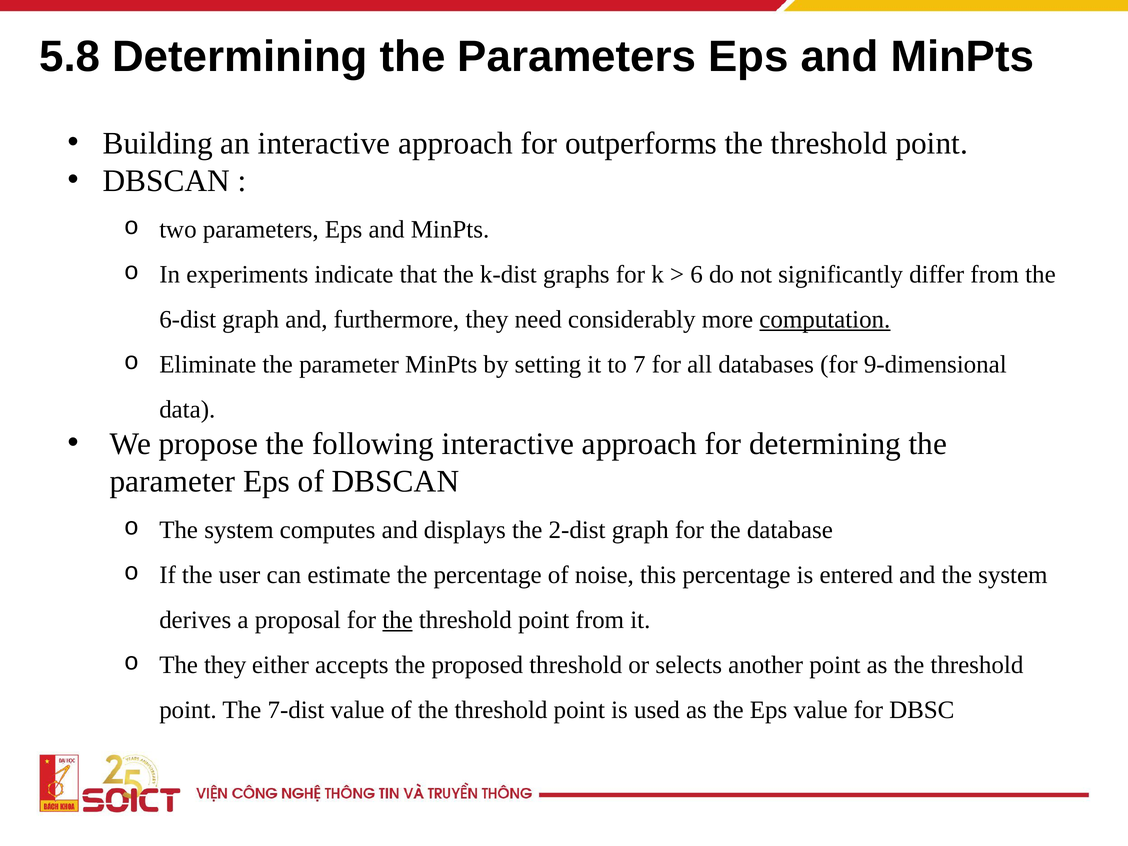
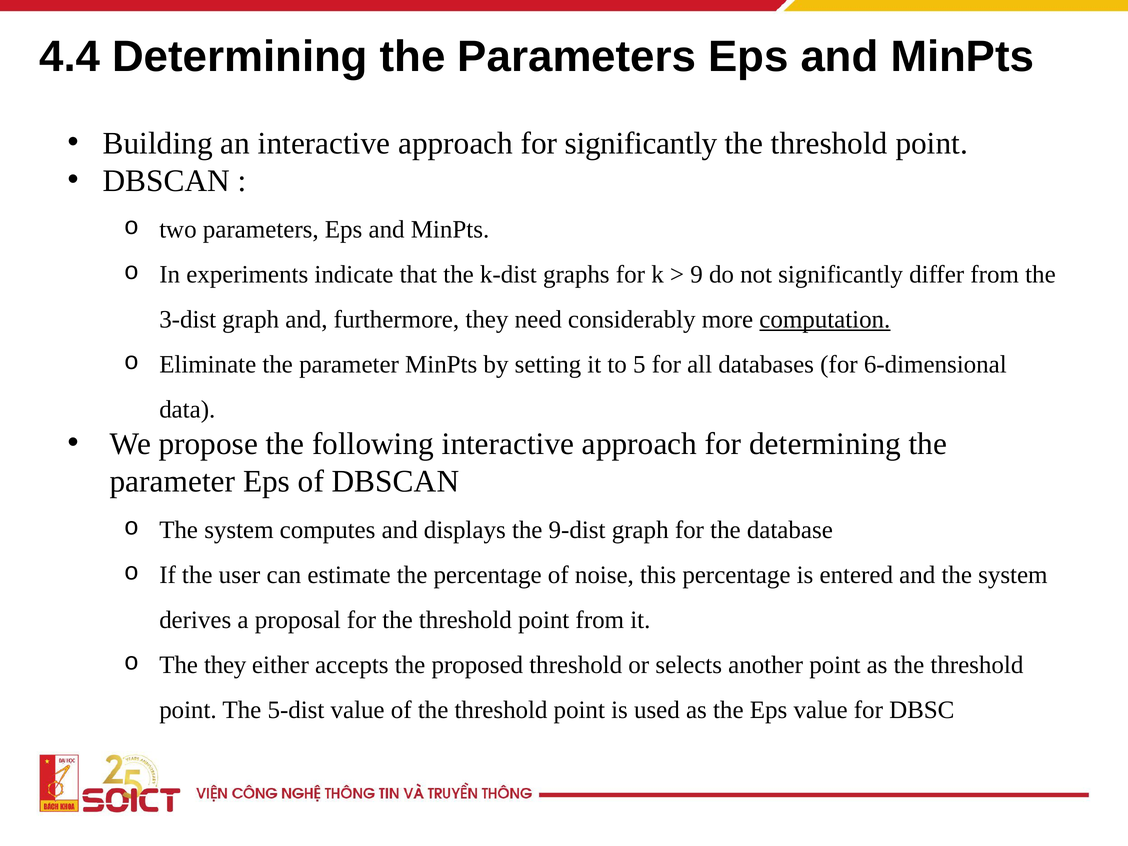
5.8: 5.8 -> 4.4
for outperforms: outperforms -> significantly
6: 6 -> 9
6-dist: 6-dist -> 3-dist
7: 7 -> 5
9-dimensional: 9-dimensional -> 6-dimensional
2-dist: 2-dist -> 9-dist
the at (398, 620) underline: present -> none
7-dist: 7-dist -> 5-dist
